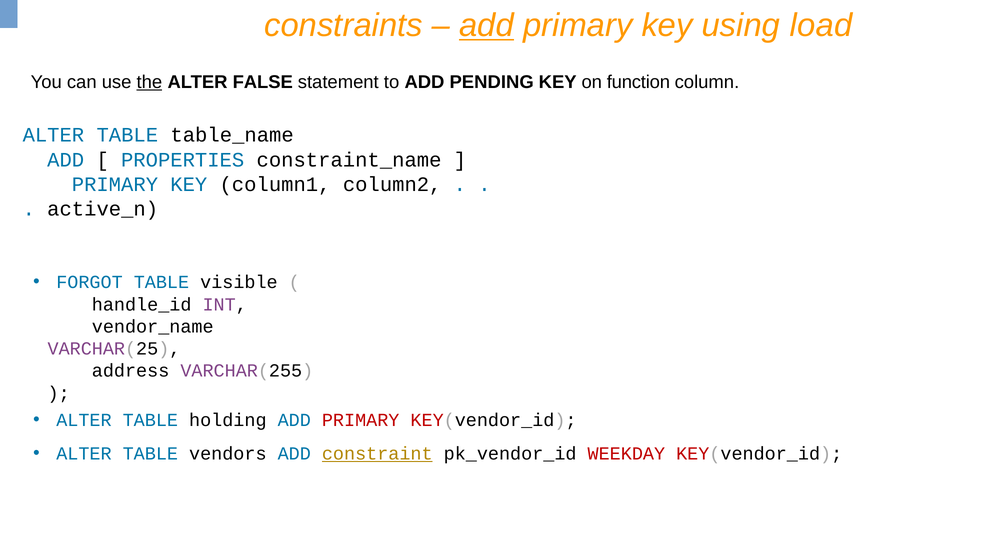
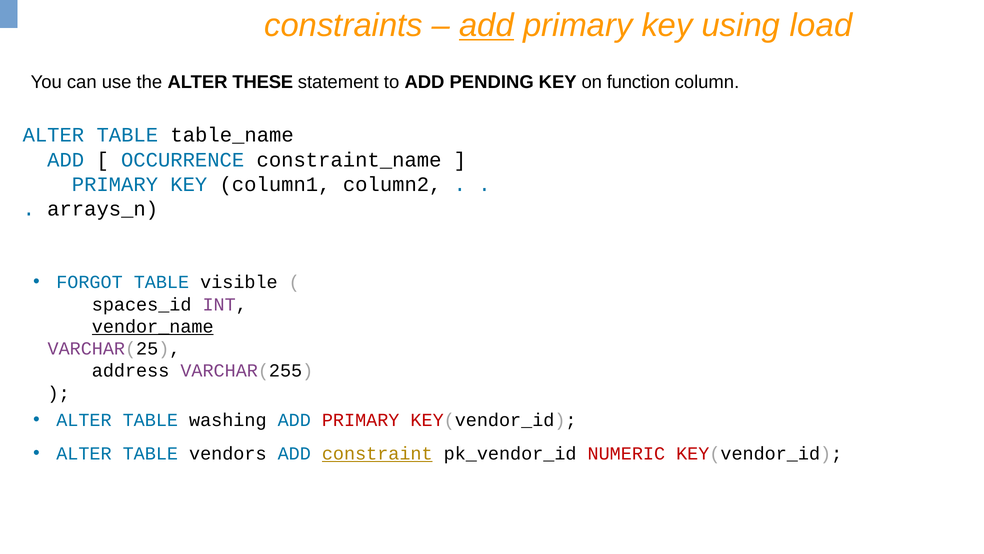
the underline: present -> none
FALSE: FALSE -> THESE
PROPERTIES: PROPERTIES -> OCCURRENCE
active_n: active_n -> arrays_n
handle_id: handle_id -> spaces_id
vendor_name underline: none -> present
holding: holding -> washing
WEEKDAY: WEEKDAY -> NUMERIC
